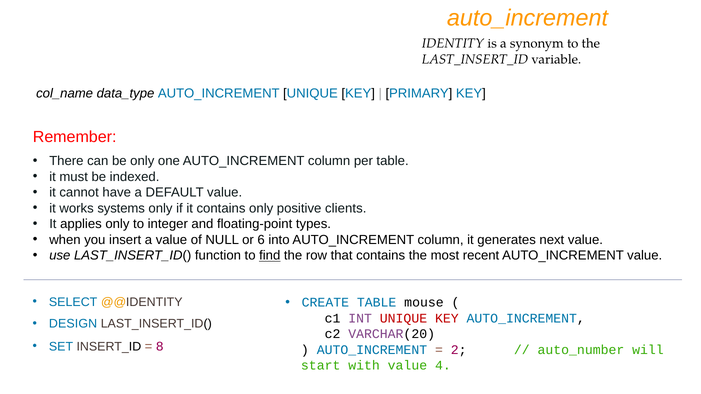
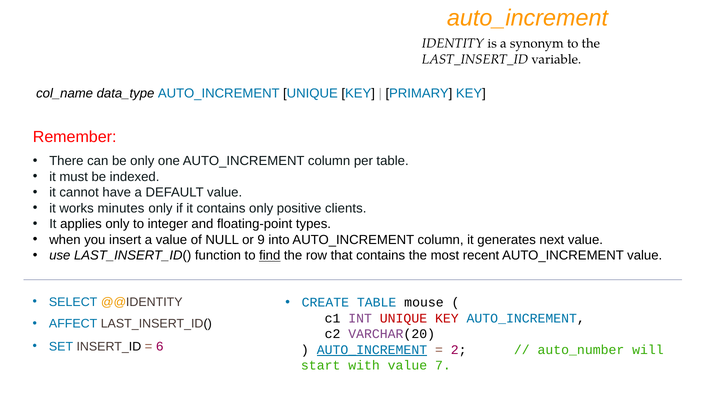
systems: systems -> minutes
6: 6 -> 9
DESIGN: DESIGN -> AFFECT
8: 8 -> 6
AUTO_INCREMENT at (372, 350) underline: none -> present
4: 4 -> 7
